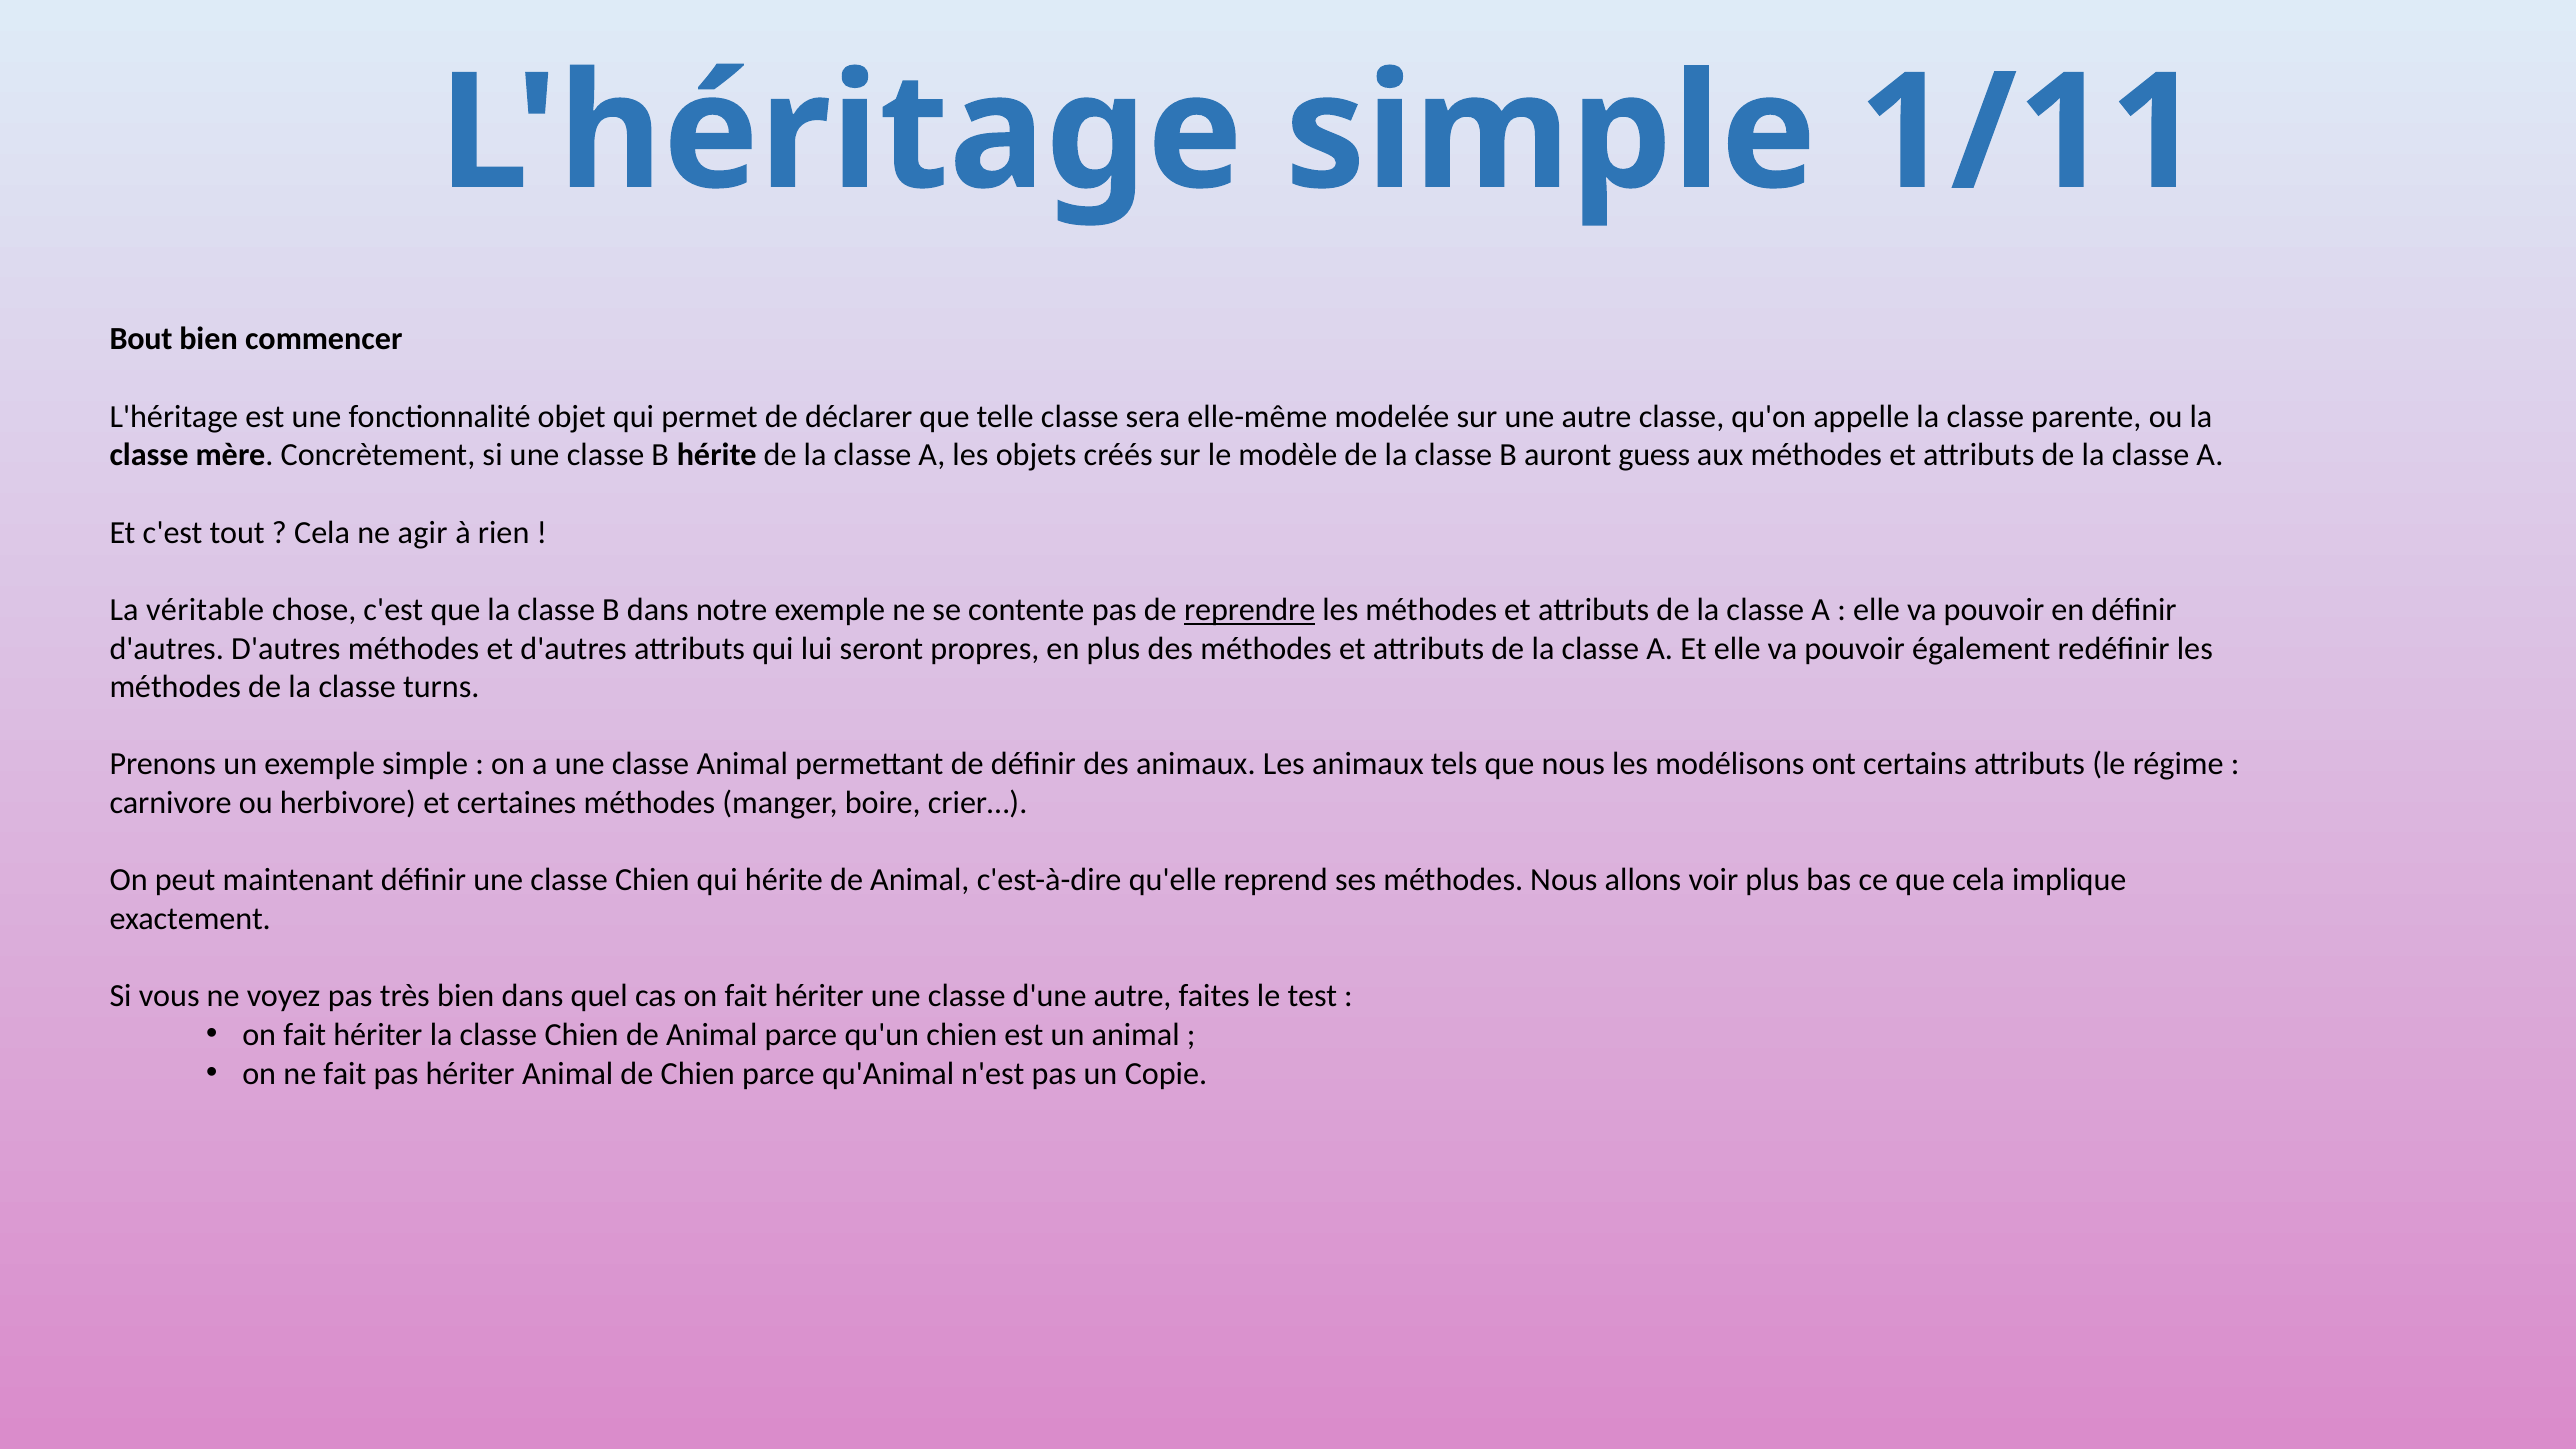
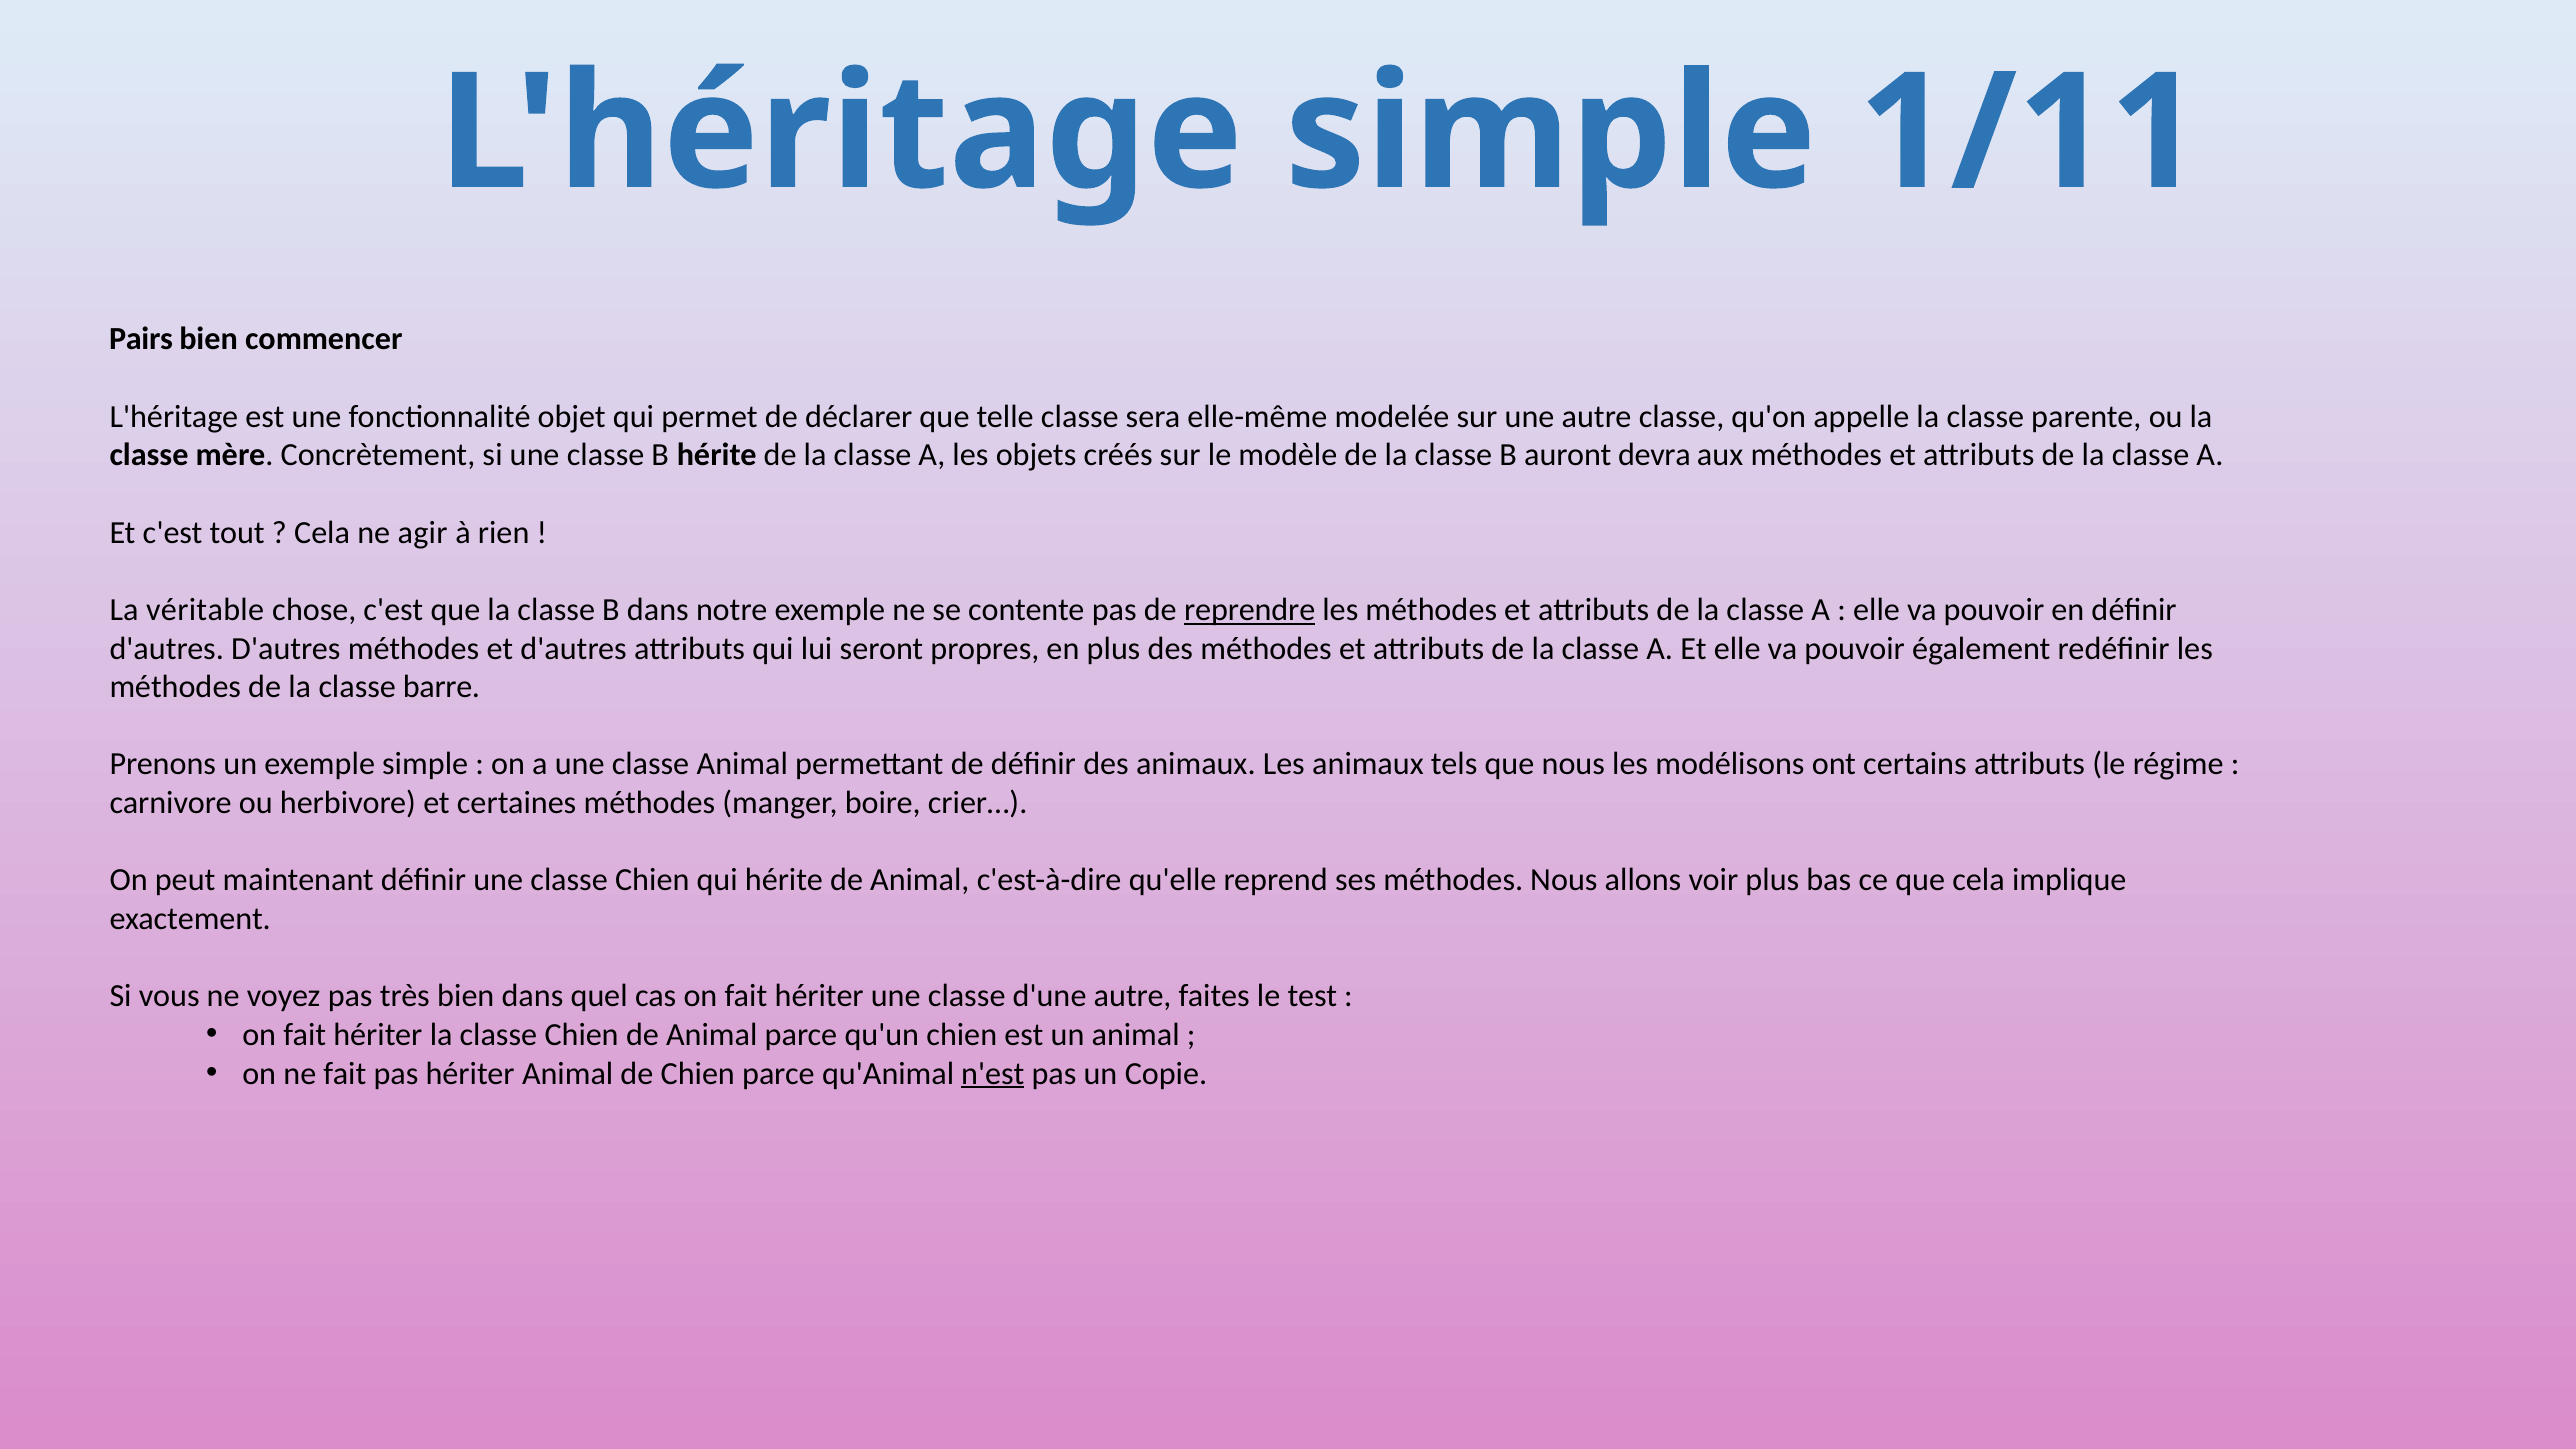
Bout: Bout -> Pairs
guess: guess -> devra
turns: turns -> barre
n'est underline: none -> present
